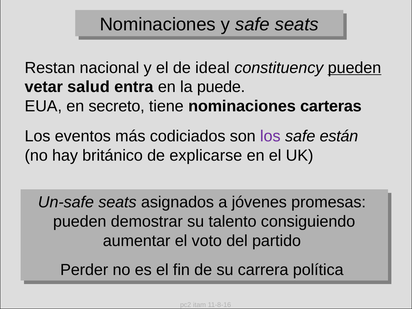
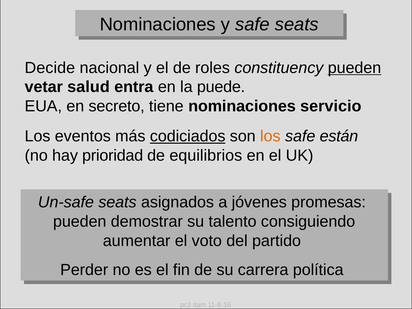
Restan: Restan -> Decide
ideal: ideal -> roles
carteras: carteras -> servicio
codiciados underline: none -> present
los at (270, 136) colour: purple -> orange
británico: británico -> prioridad
explicarse: explicarse -> equilibrios
